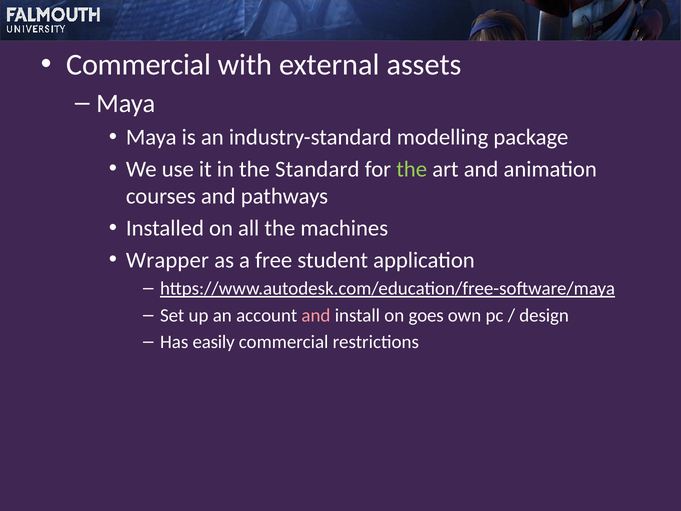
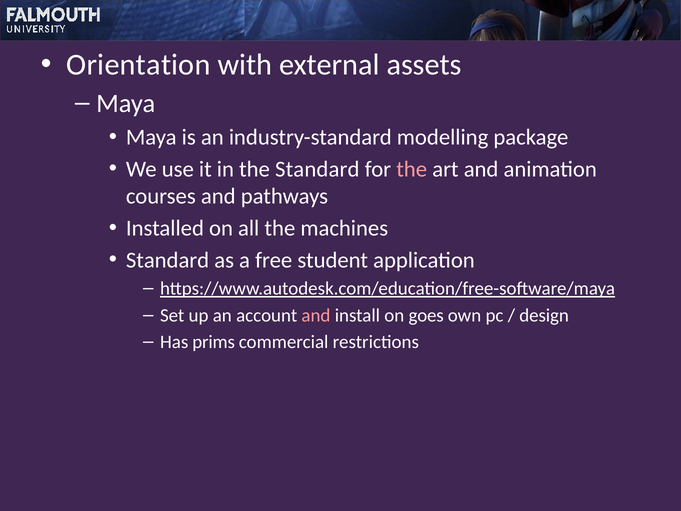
Commercial at (139, 65): Commercial -> Orientation
the at (412, 169) colour: light green -> pink
Wrapper at (167, 260): Wrapper -> Standard
easily: easily -> prims
